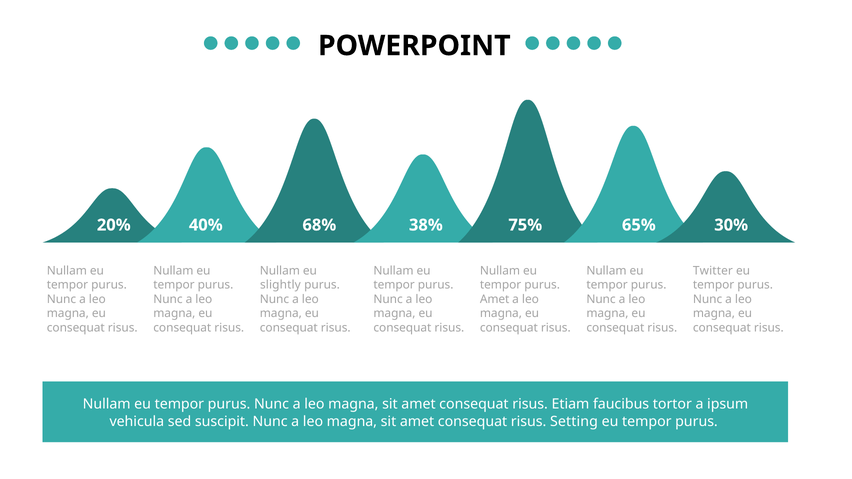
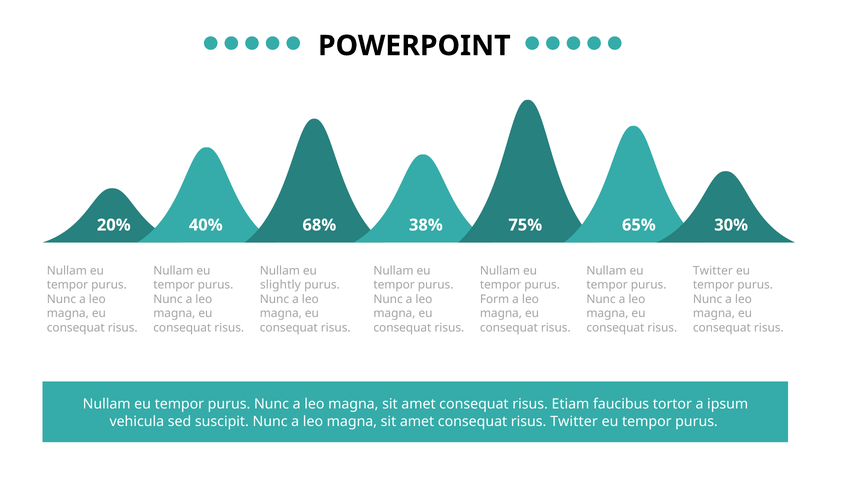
Amet at (495, 299): Amet -> Form
amet consequat risus Setting: Setting -> Twitter
